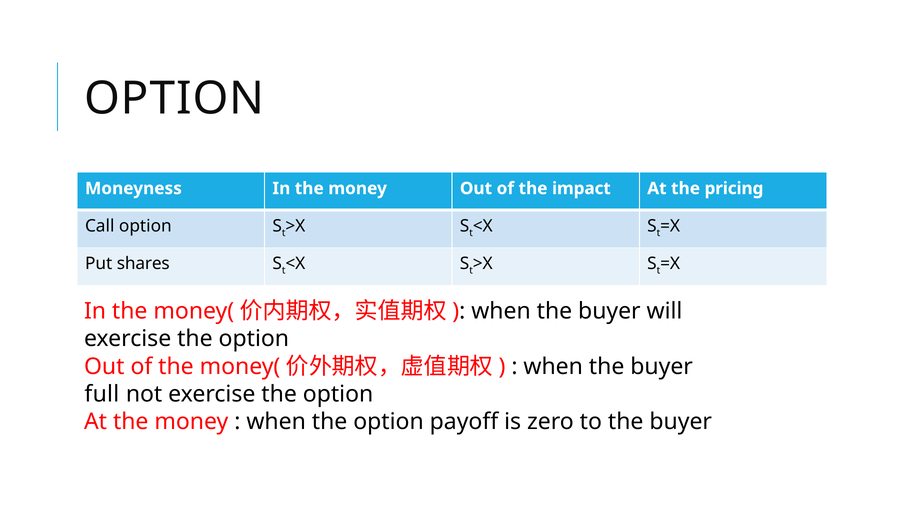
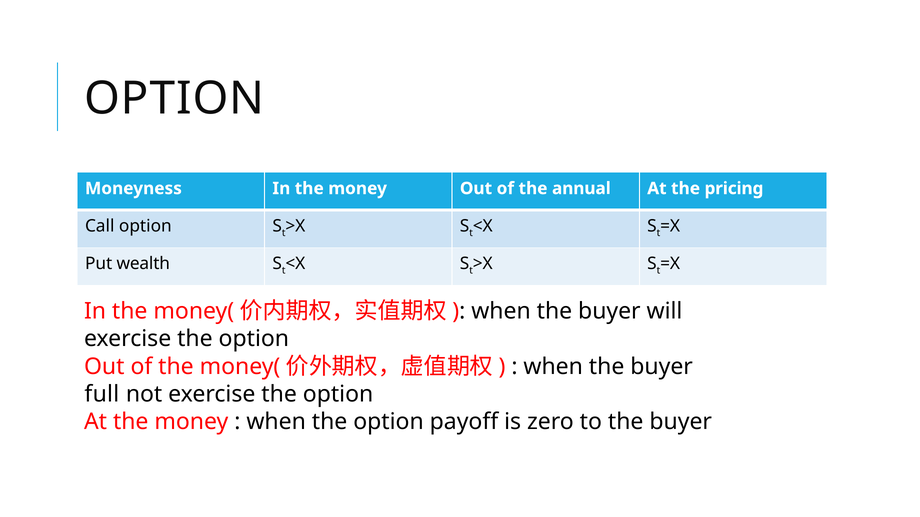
impact: impact -> annual
shares: shares -> wealth
